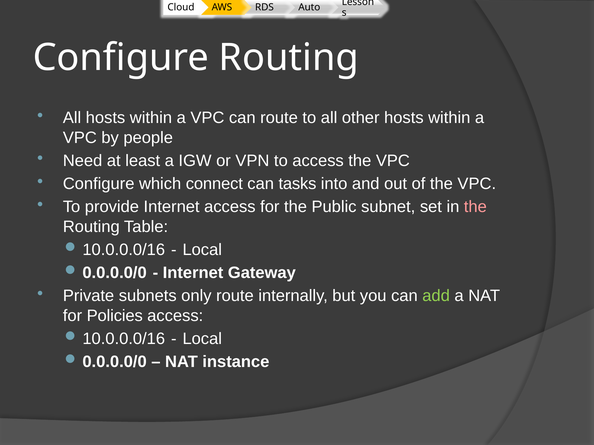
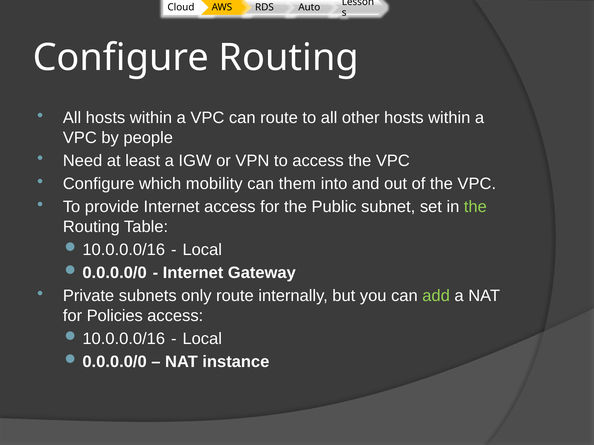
connect: connect -> mobility
tasks: tasks -> them
the at (475, 207) colour: pink -> light green
